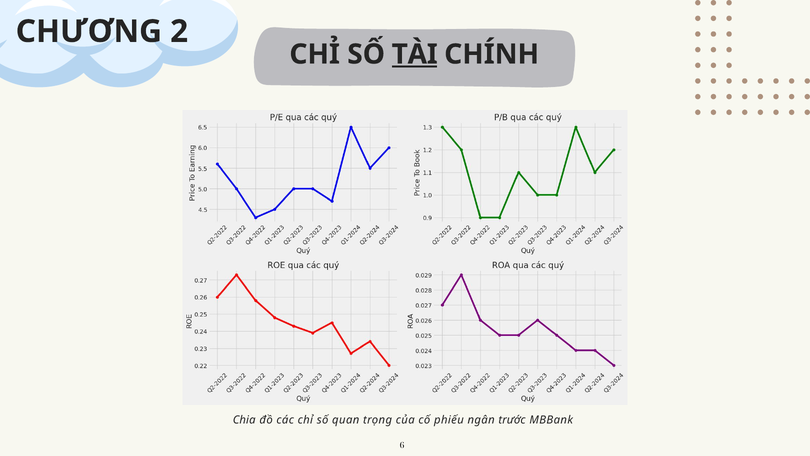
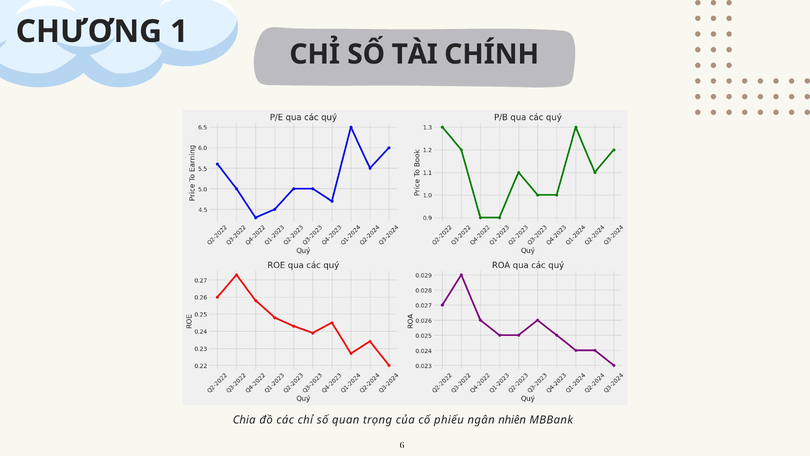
2: 2 -> 1
TÀI underline: present -> none
trước: trước -> nhiên
